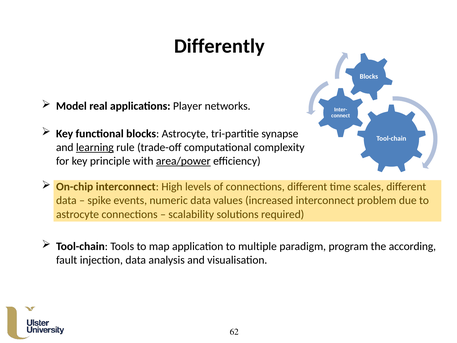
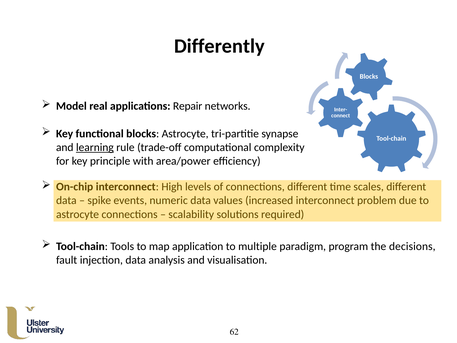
Player: Player -> Repair
area/power underline: present -> none
according: according -> decisions
